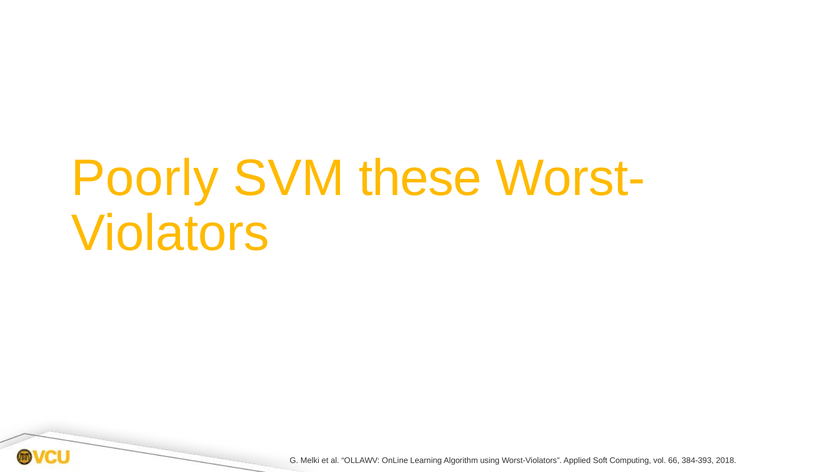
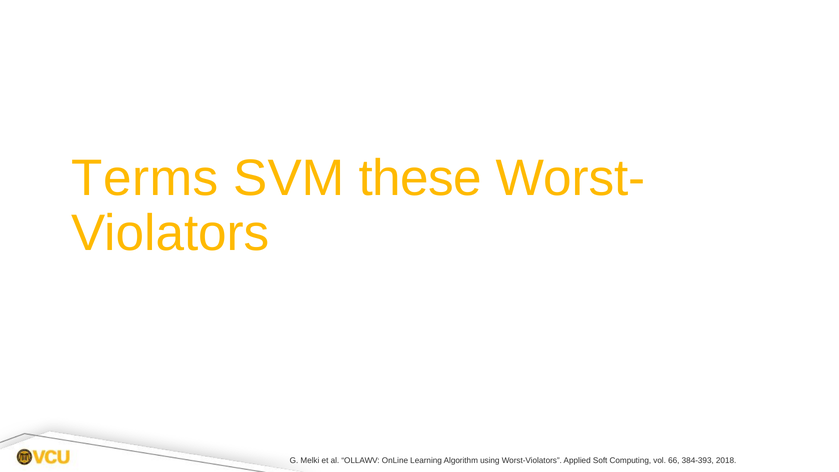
Poorly: Poorly -> Terms
